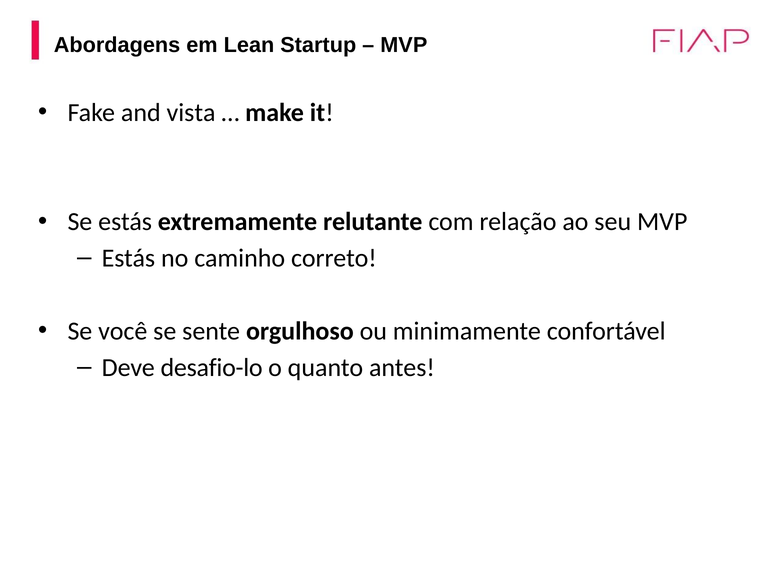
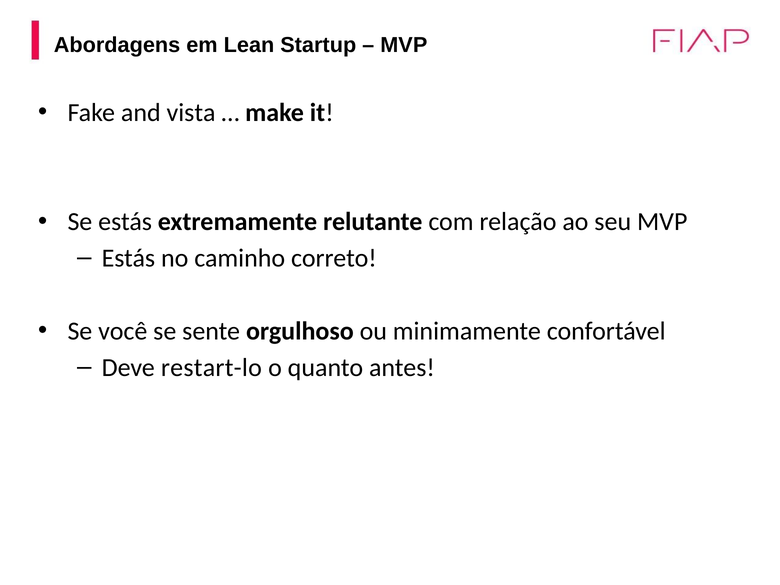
desafio-lo: desafio-lo -> restart-lo
